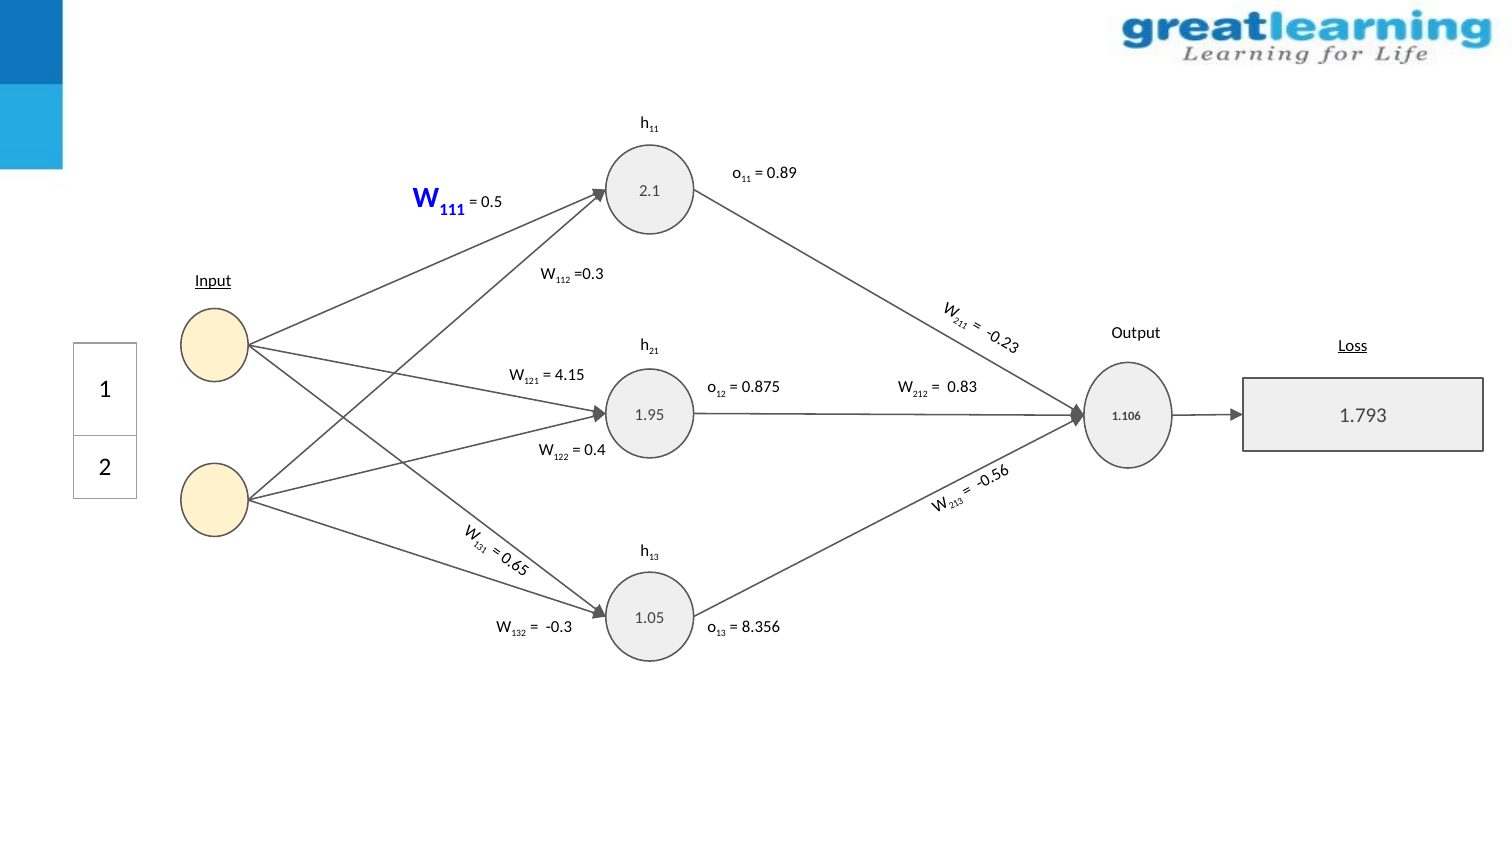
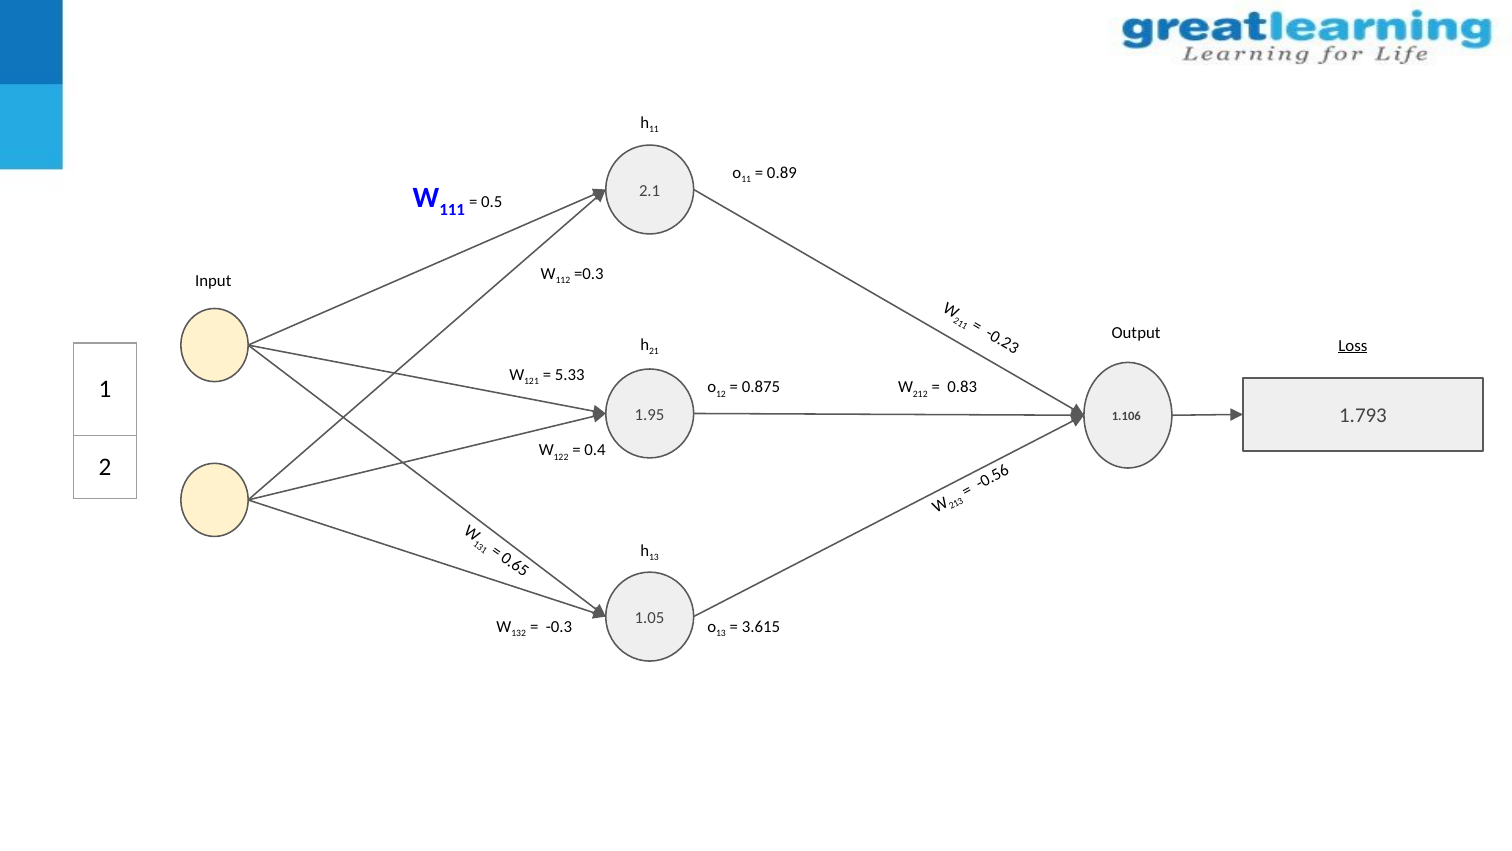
Input underline: present -> none
4.15: 4.15 -> 5.33
8.356: 8.356 -> 3.615
